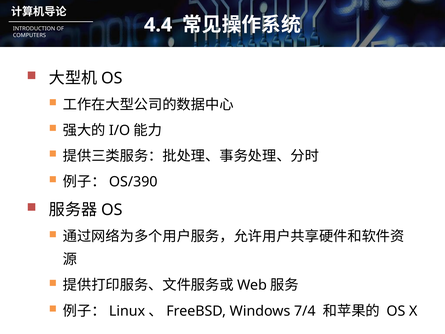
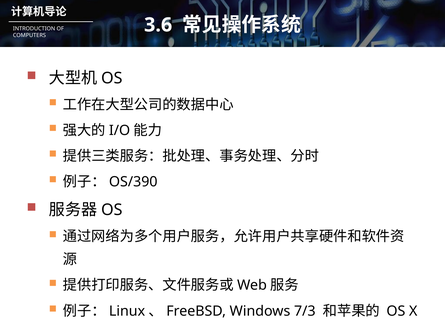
4.4: 4.4 -> 3.6
7/4: 7/4 -> 7/3
